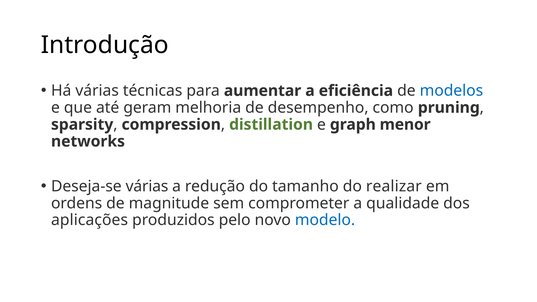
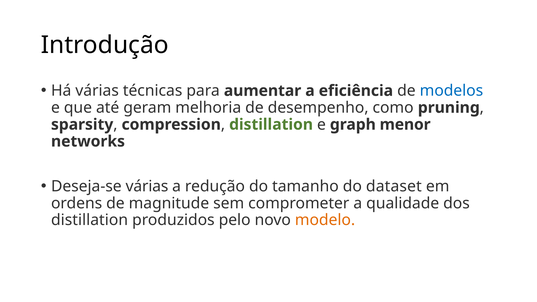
realizar: realizar -> dataset
aplicações at (90, 220): aplicações -> distillation
modelo colour: blue -> orange
